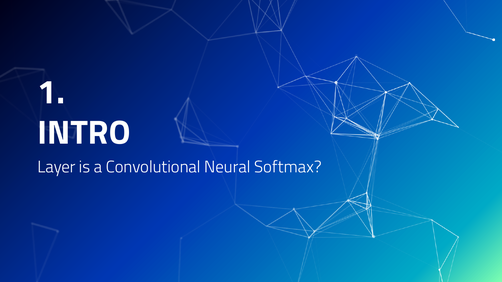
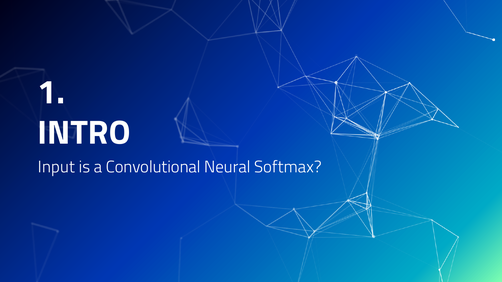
Layer: Layer -> Input
